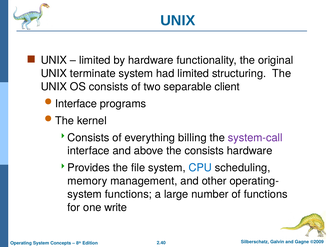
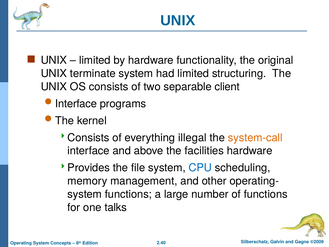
billing: billing -> illegal
system-call colour: purple -> orange
the consists: consists -> facilities
write: write -> talks
